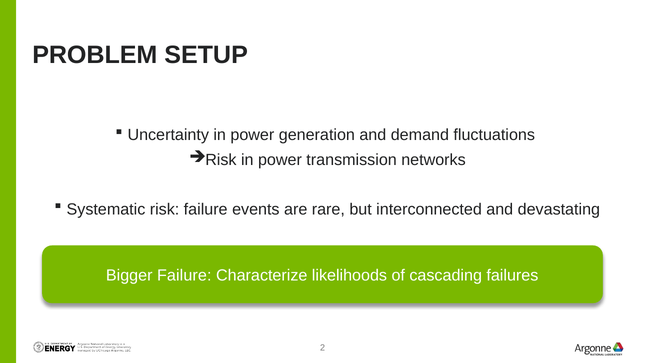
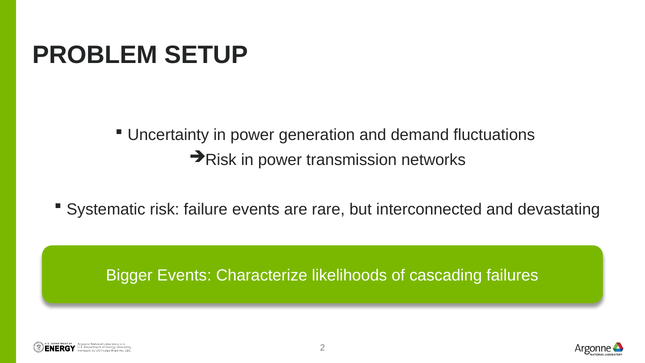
Bigger Failure: Failure -> Events
